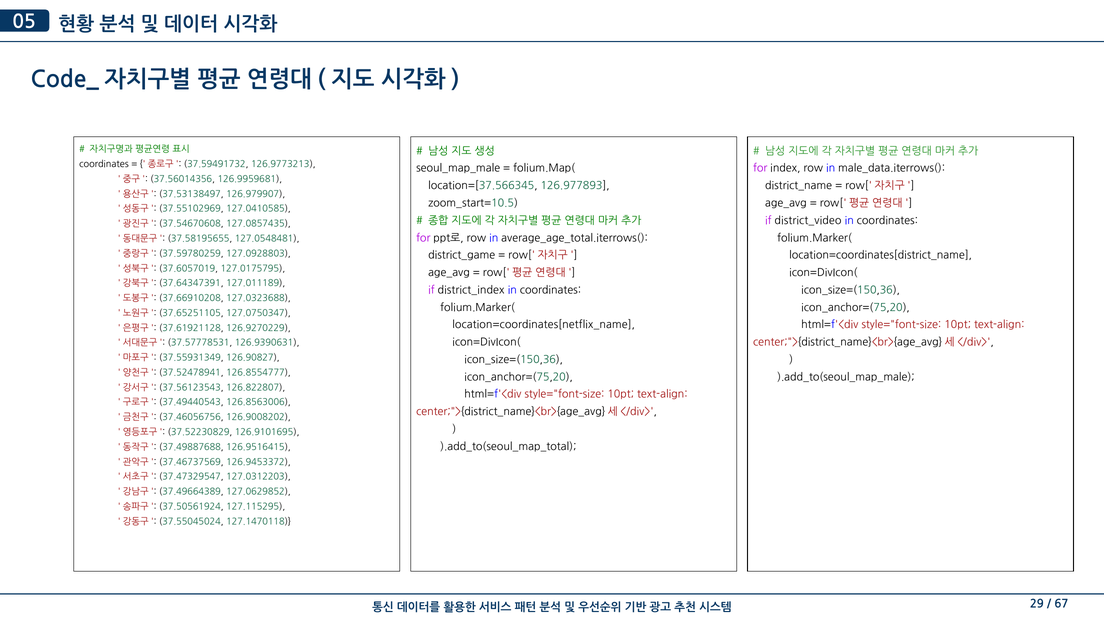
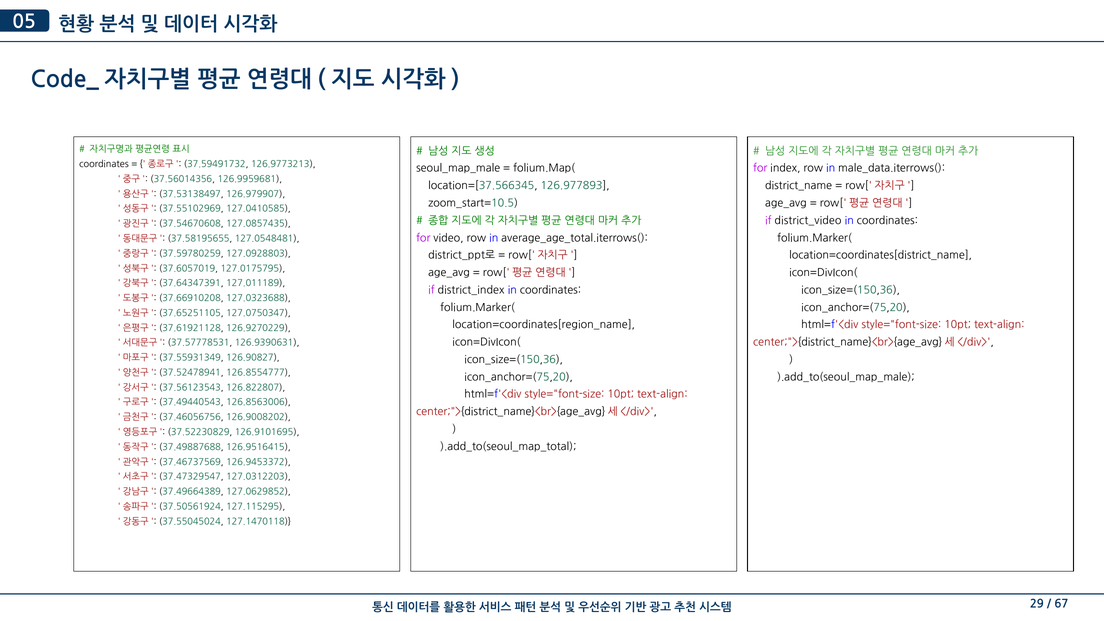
ppt로: ppt로 -> video
district_game: district_game -> district_ppt로
location=coordinates[netflix_name: location=coordinates[netflix_name -> location=coordinates[region_name
